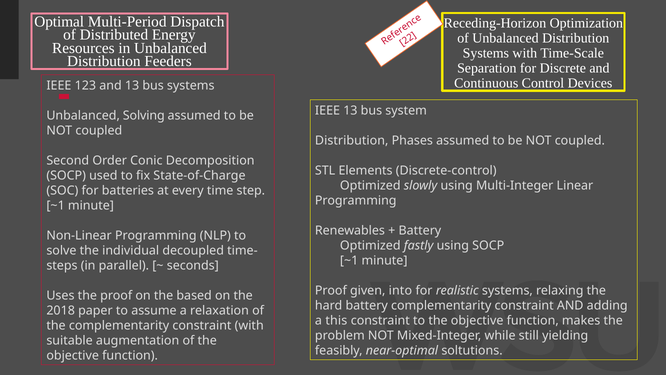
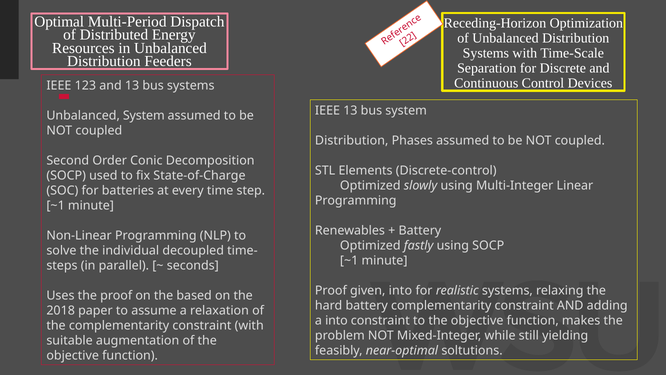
Unbalanced Solving: Solving -> System
a this: this -> into
